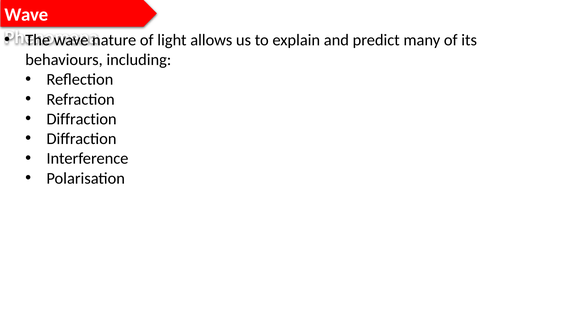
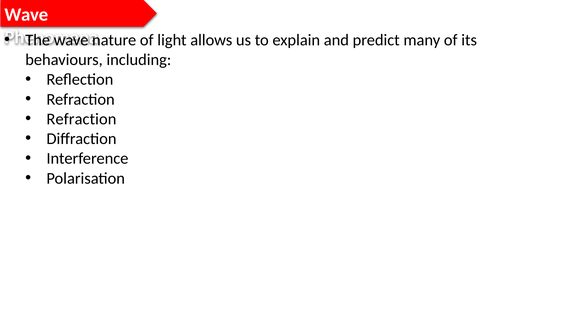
Diffraction at (82, 119): Diffraction -> Refraction
